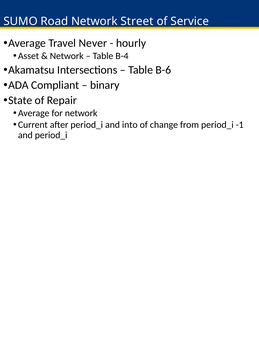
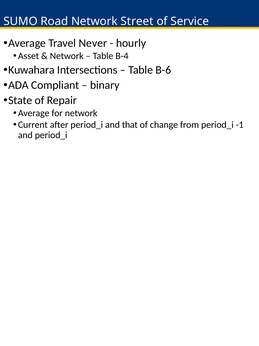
Akamatsu: Akamatsu -> Kuwahara
into: into -> that
